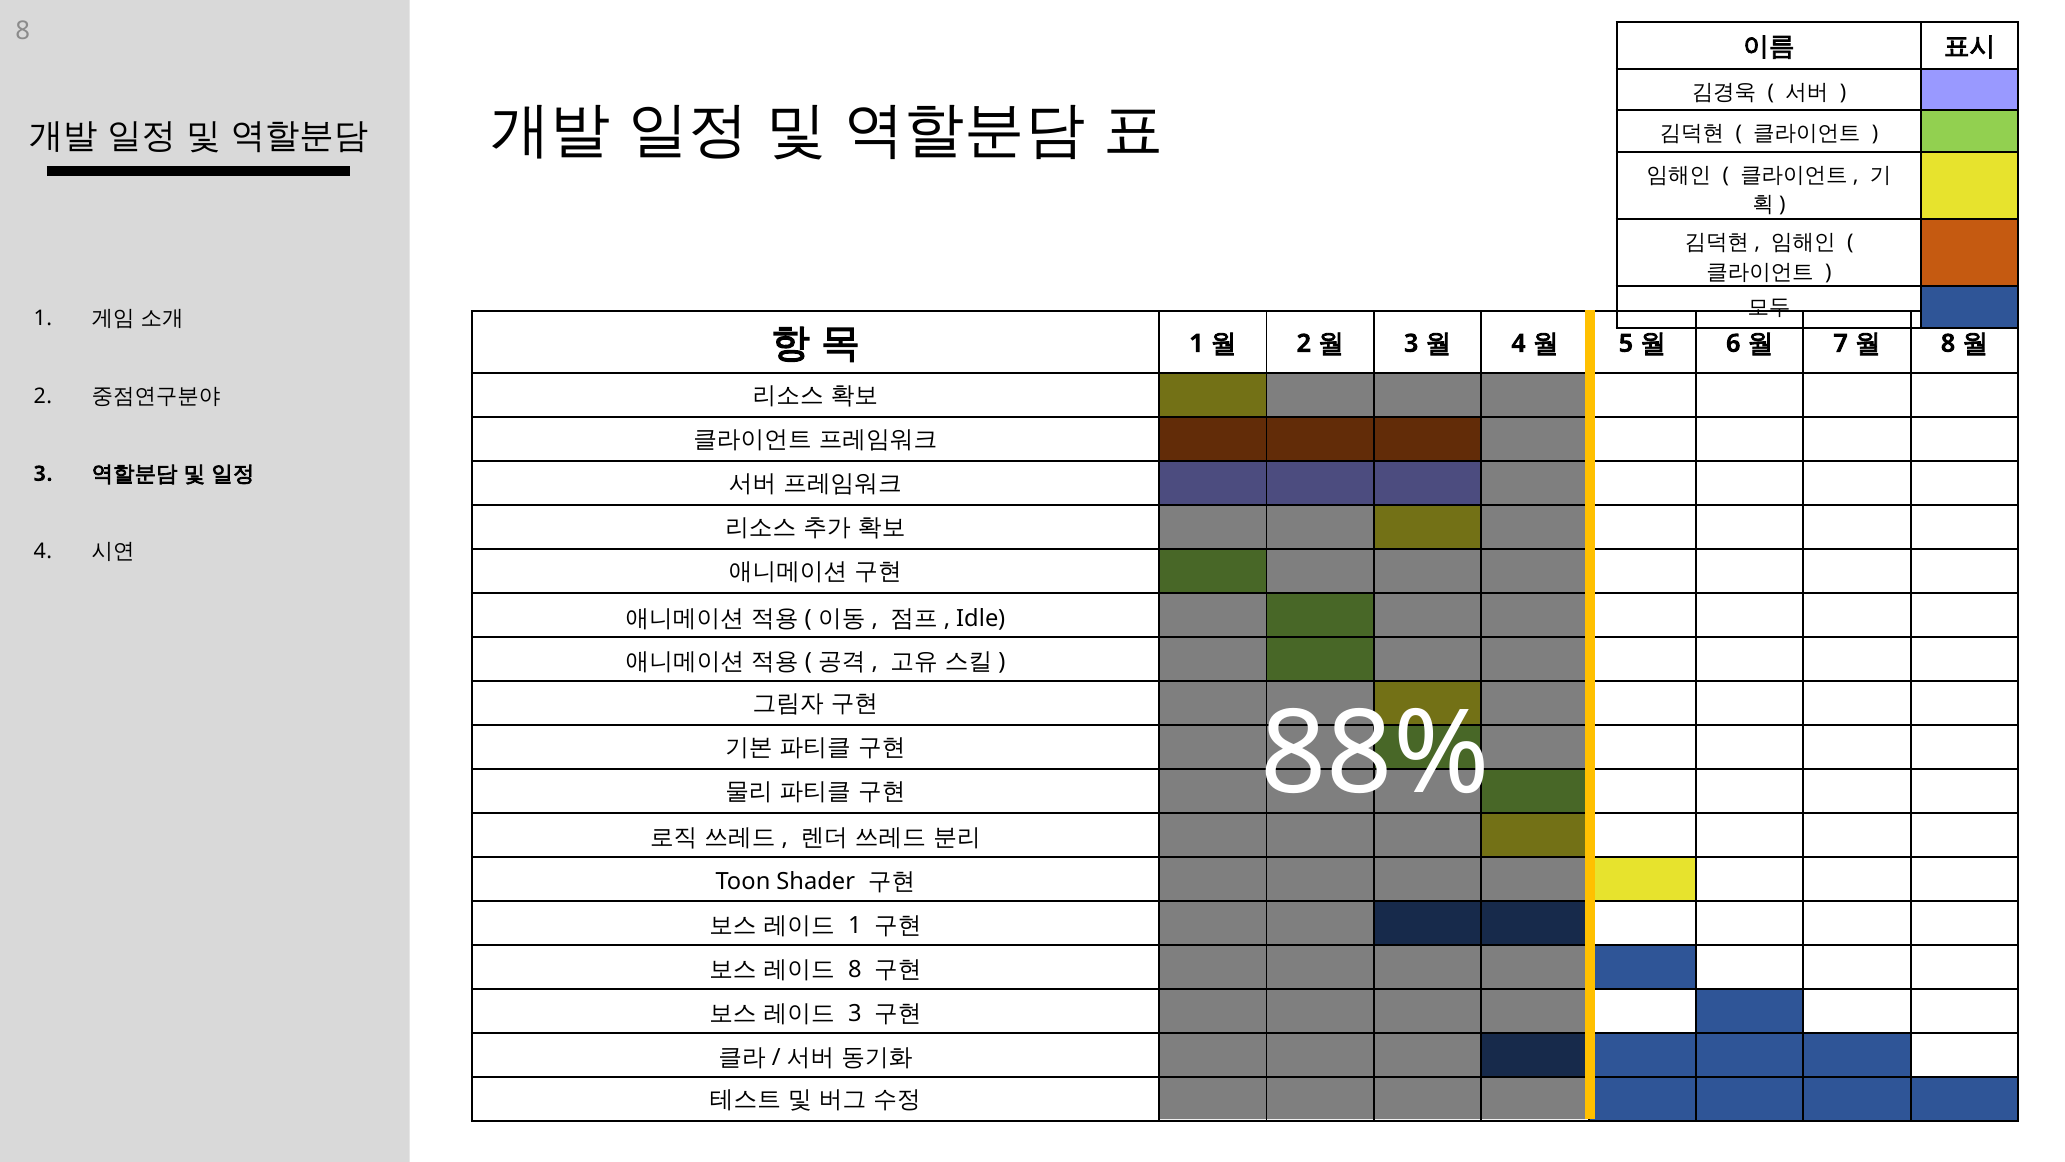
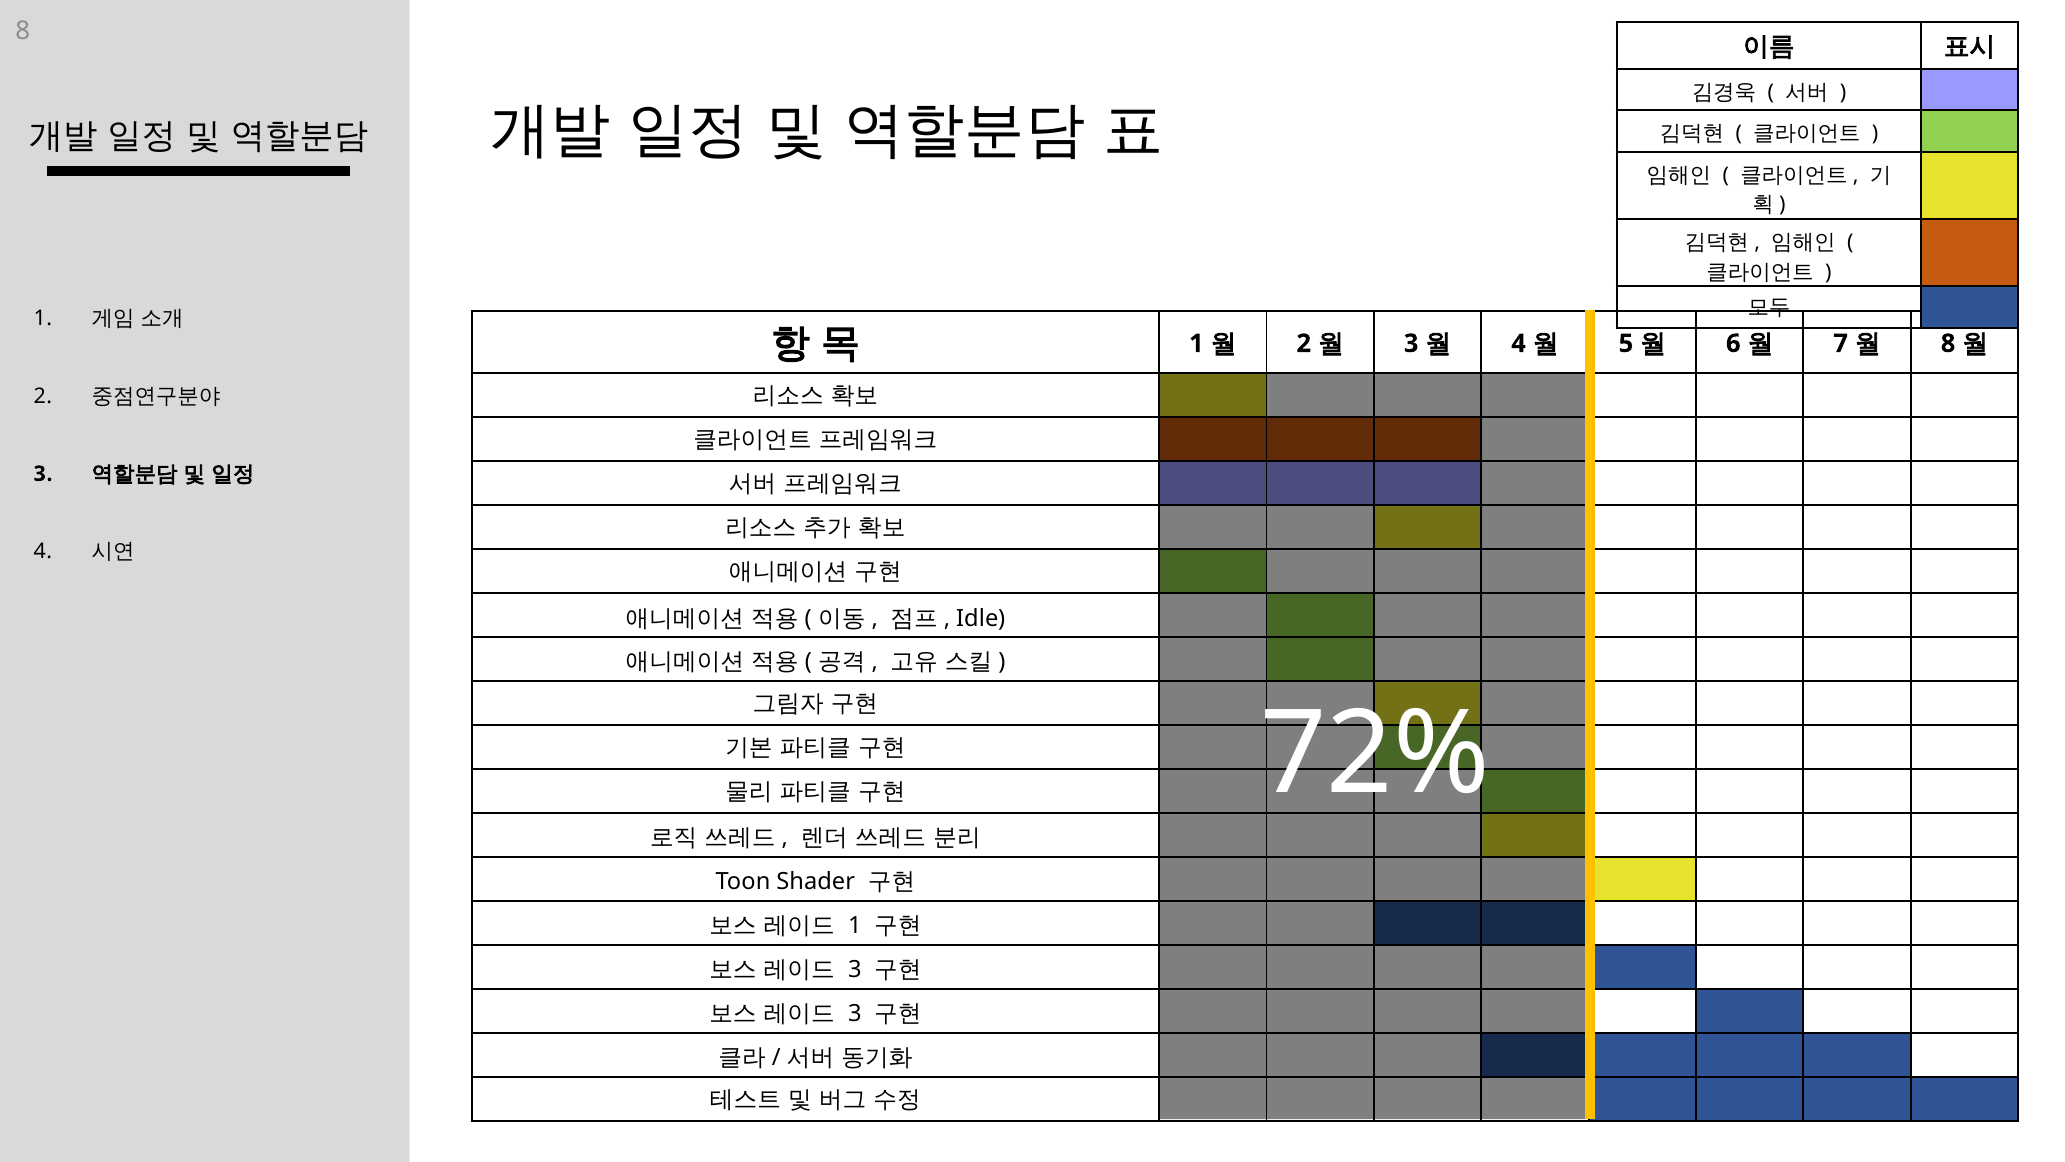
88%: 88% -> 72%
8 at (855, 970): 8 -> 3
